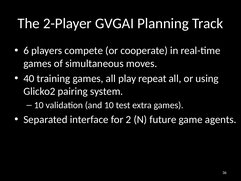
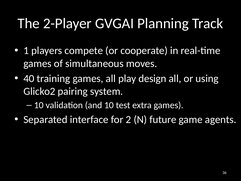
6: 6 -> 1
repeat: repeat -> design
